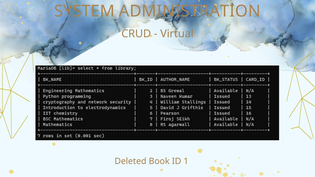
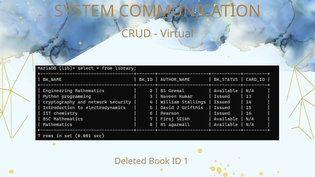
ADMINISTRATION: ADMINISTRATION -> COMMUNICATION
